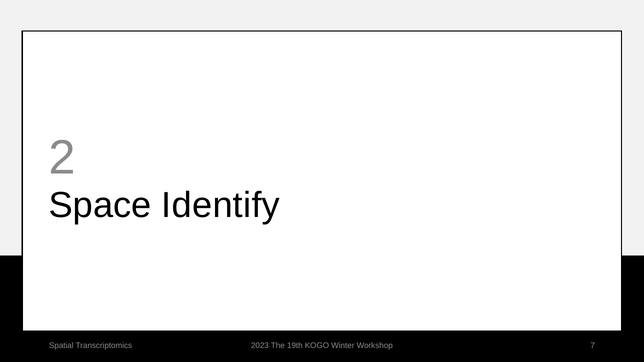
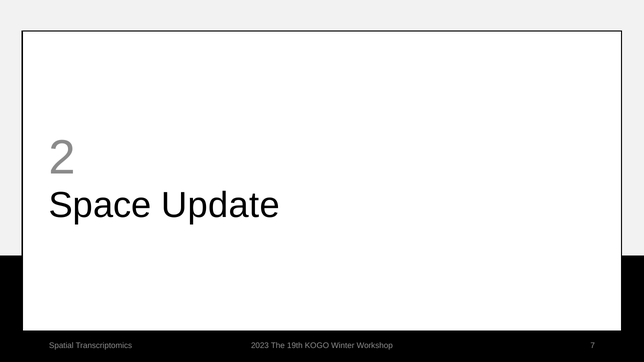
Identify: Identify -> Update
